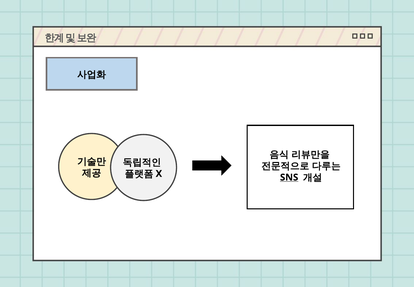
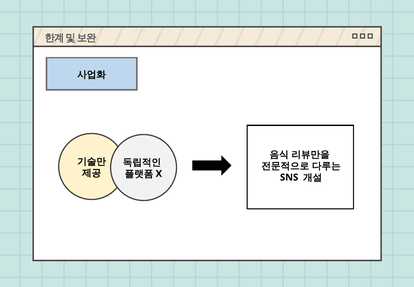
SNS underline: present -> none
